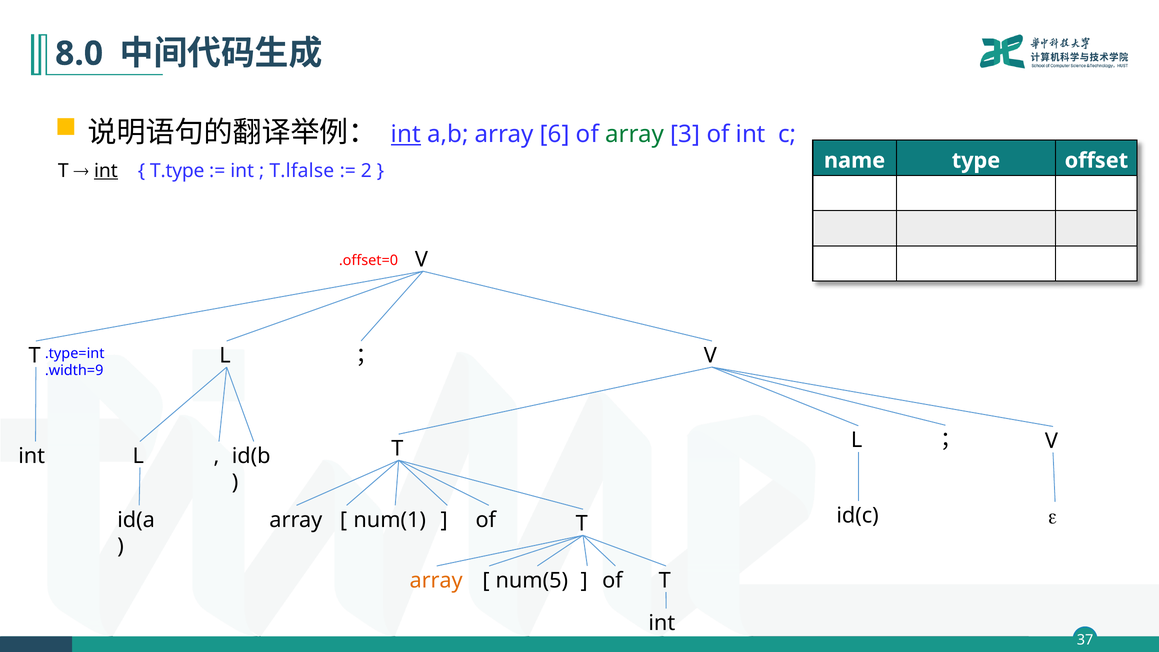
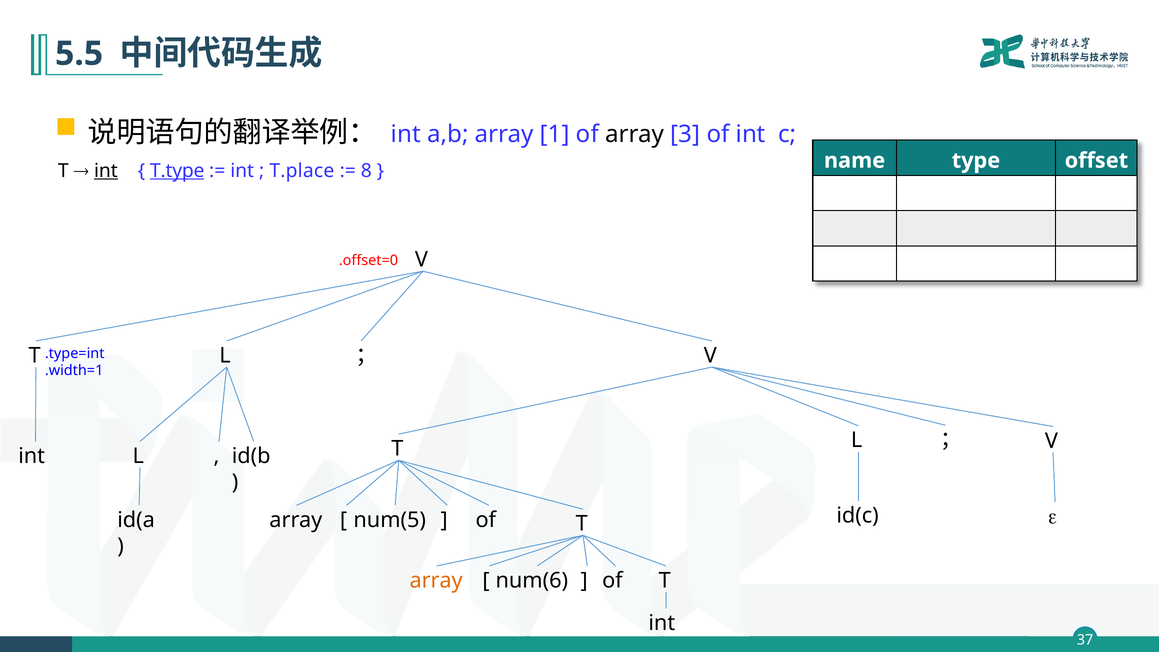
8.0: 8.0 -> 5.5
int at (406, 134) underline: present -> none
6: 6 -> 1
array at (635, 134) colour: green -> black
T.type underline: none -> present
T.lfalse: T.lfalse -> T.place
2 at (366, 171): 2 -> 8
.width=9: .width=9 -> .width=1
num(1: num(1 -> num(5
num(5: num(5 -> num(6
